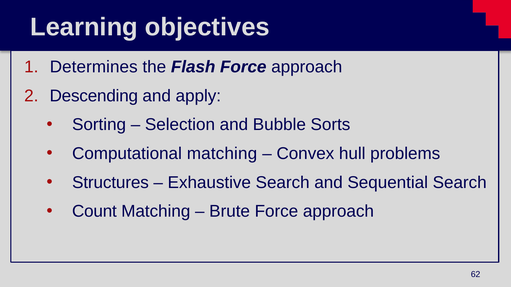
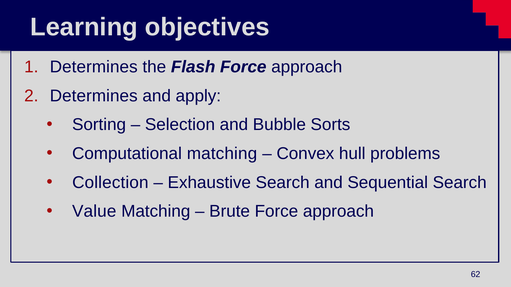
Descending at (94, 96): Descending -> Determines
Structures: Structures -> Collection
Count: Count -> Value
